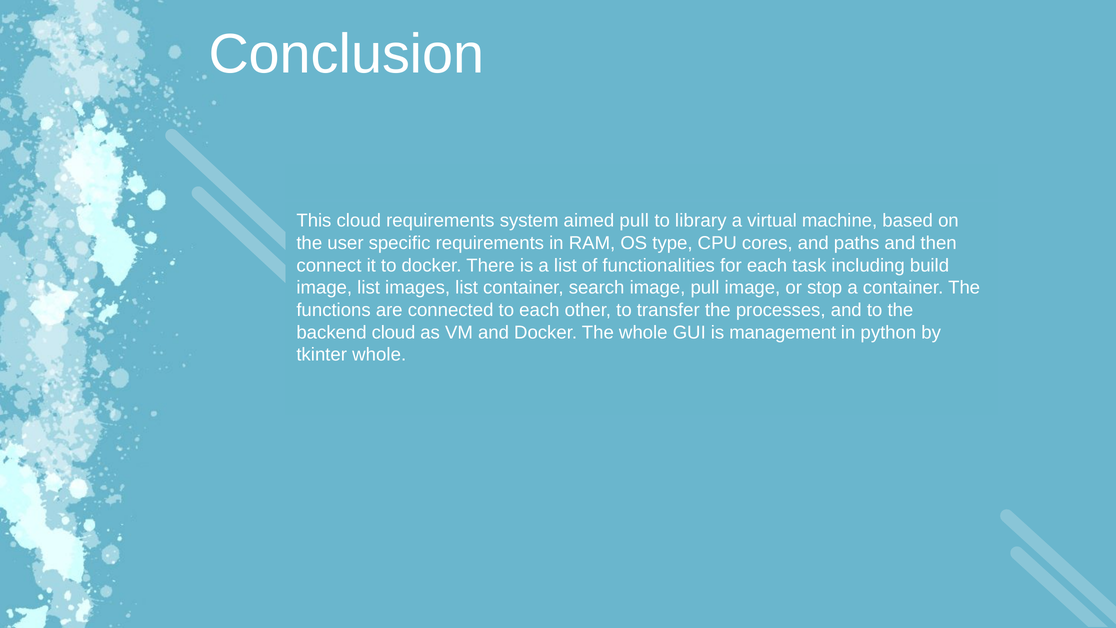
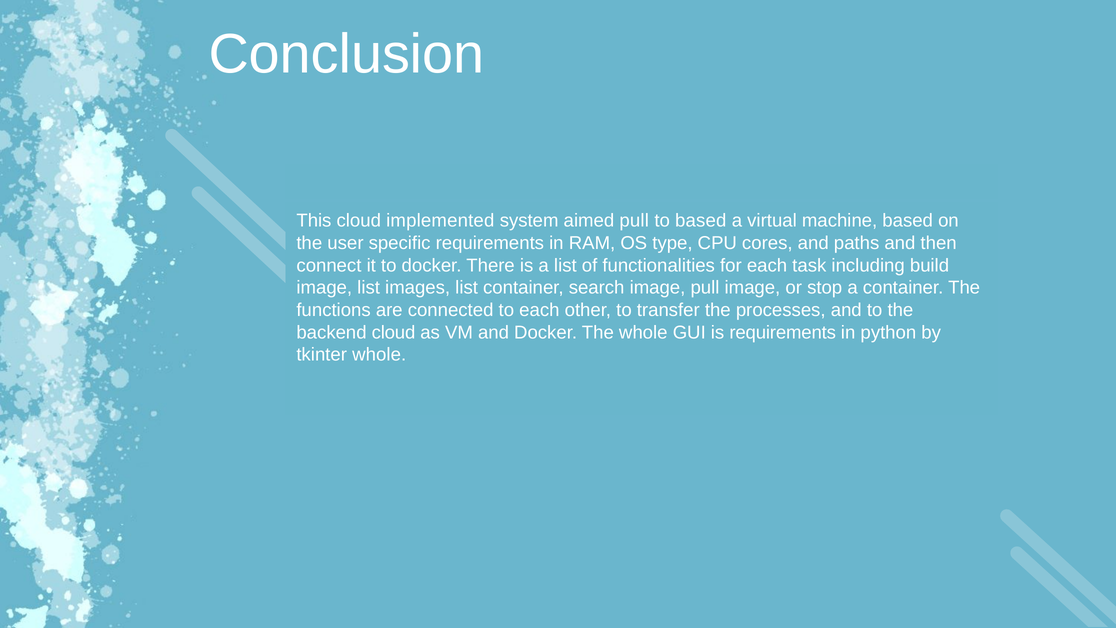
cloud requirements: requirements -> implemented
to library: library -> based
is management: management -> requirements
